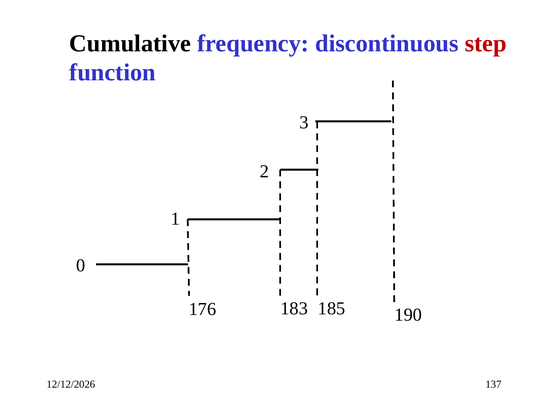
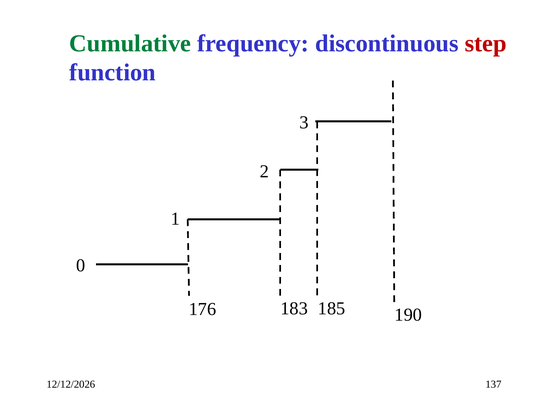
Cumulative colour: black -> green
